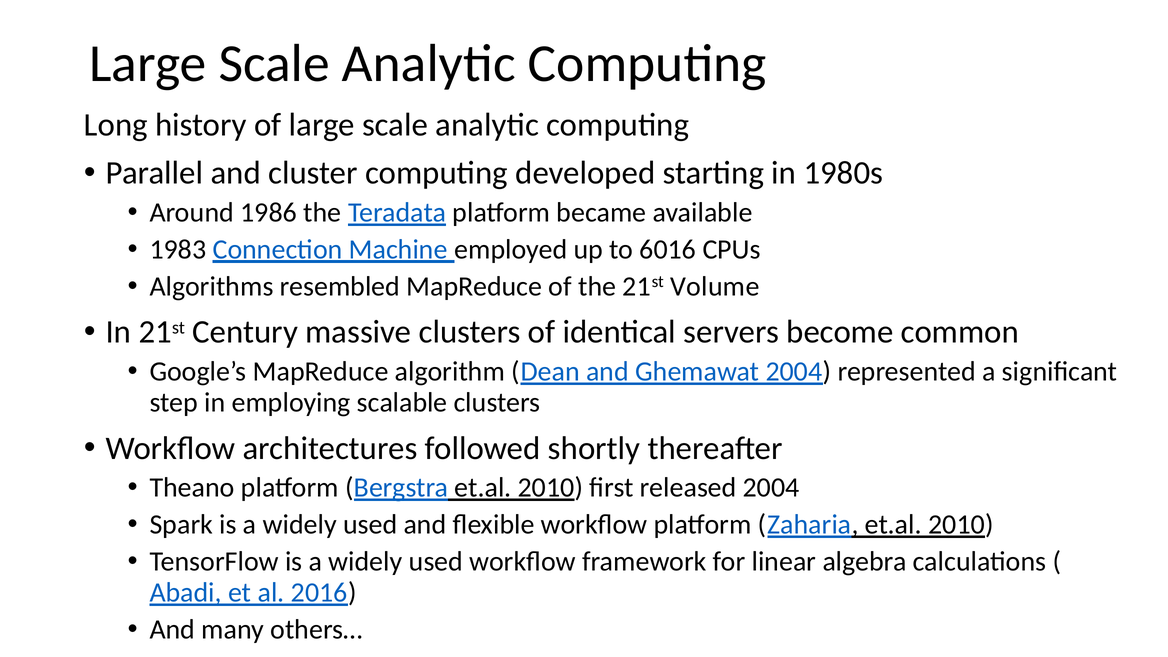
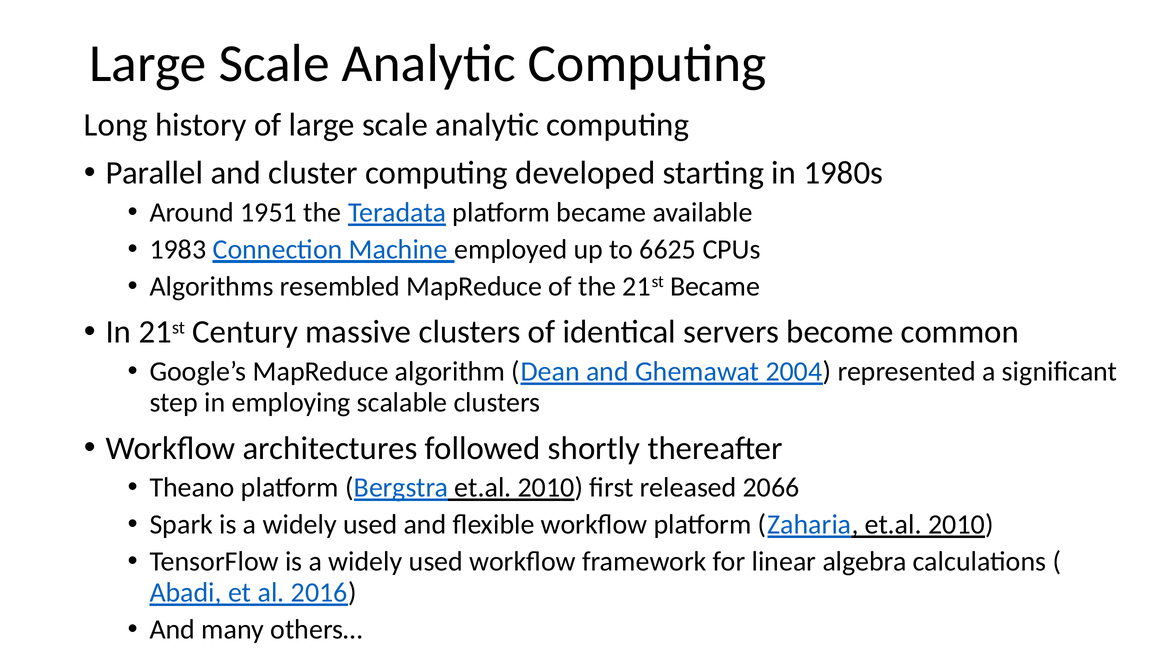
1986: 1986 -> 1951
6016: 6016 -> 6625
21st Volume: Volume -> Became
released 2004: 2004 -> 2066
